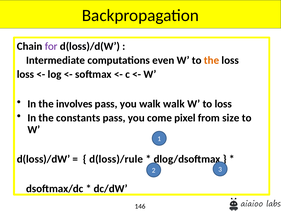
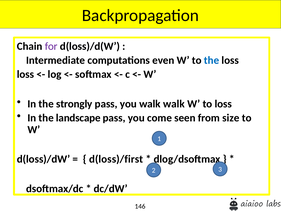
the at (212, 60) colour: orange -> blue
involves: involves -> strongly
constants: constants -> landscape
pixel: pixel -> seen
d(loss)/rule: d(loss)/rule -> d(loss)/first
